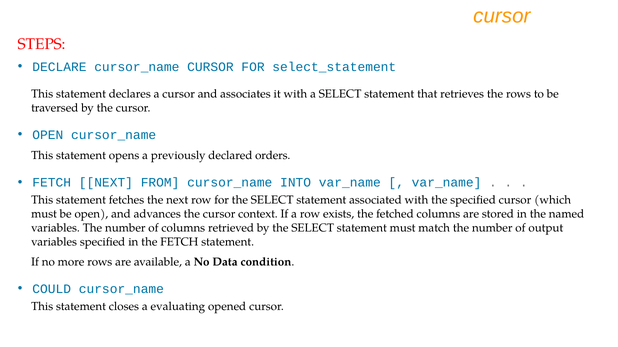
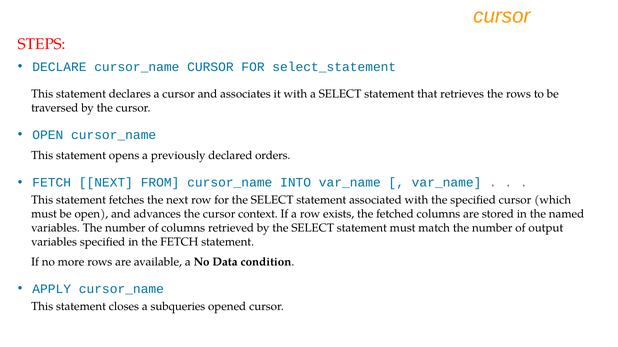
COULD: COULD -> APPLY
evaluating: evaluating -> subqueries
